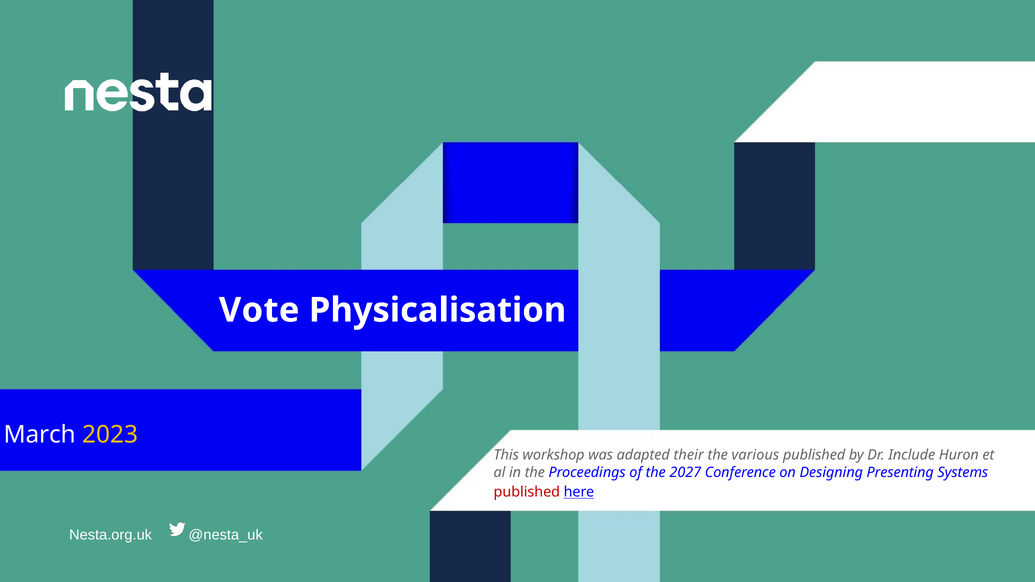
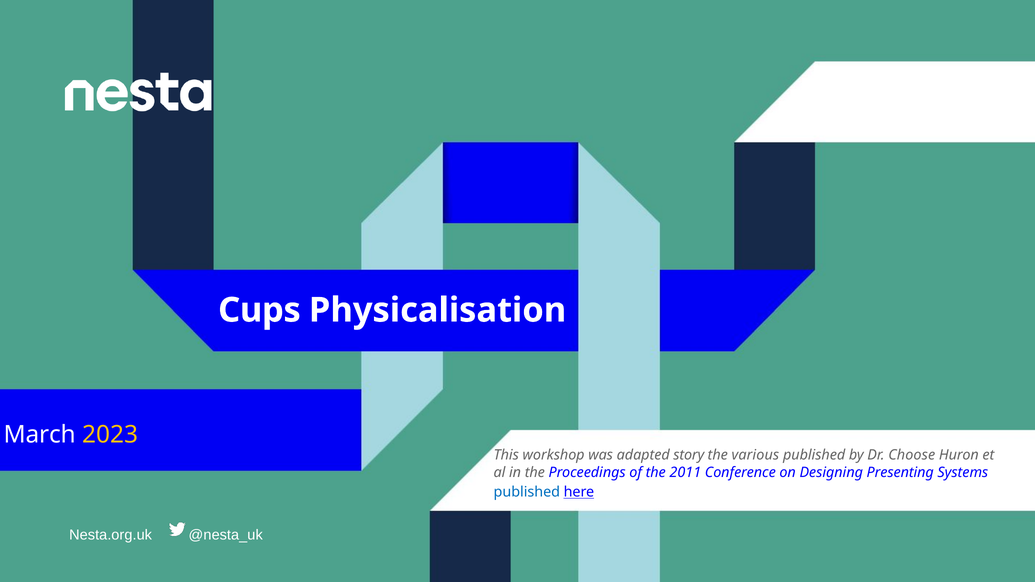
Vote: Vote -> Cups
their: their -> story
Include: Include -> Choose
2027: 2027 -> 2011
published at (527, 492) colour: red -> blue
